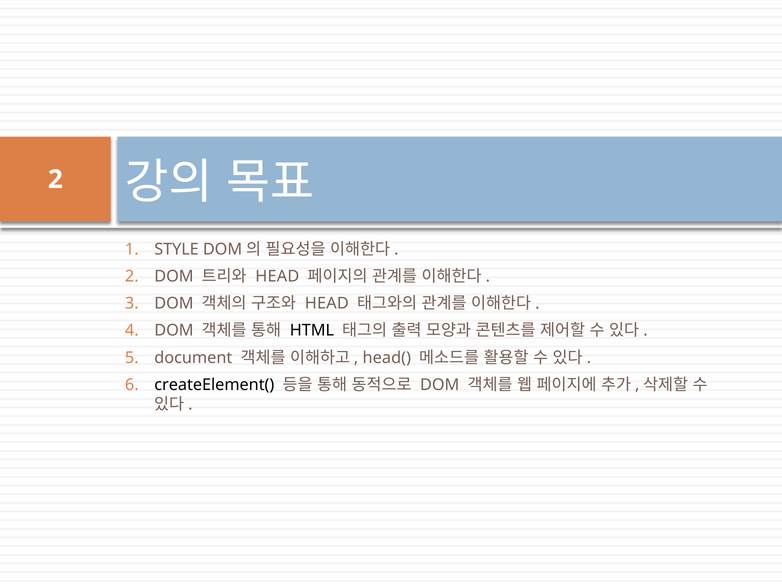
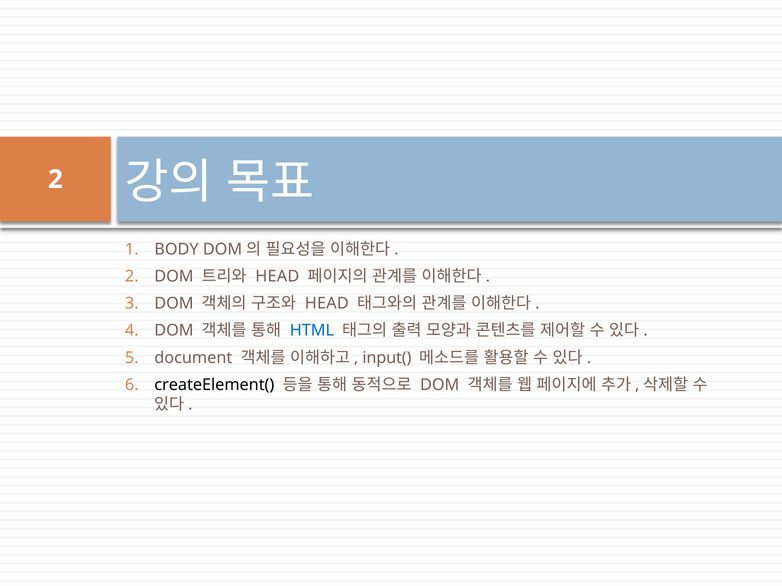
STYLE: STYLE -> BODY
HTML colour: black -> blue
head(: head( -> input(
